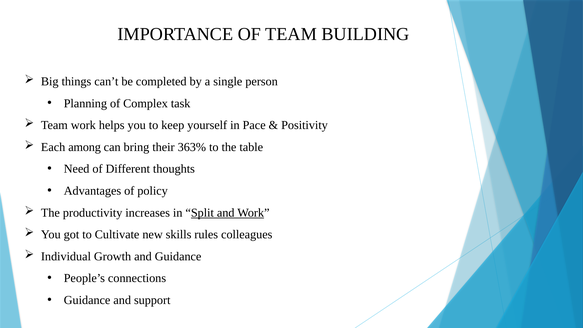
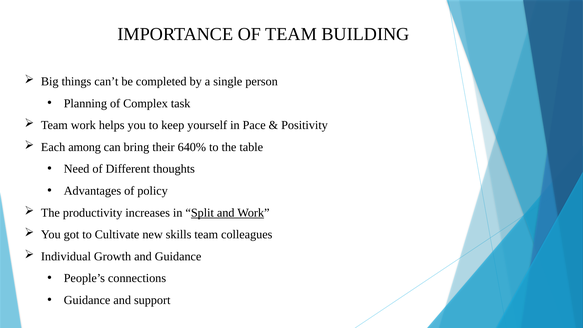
363%: 363% -> 640%
skills rules: rules -> team
